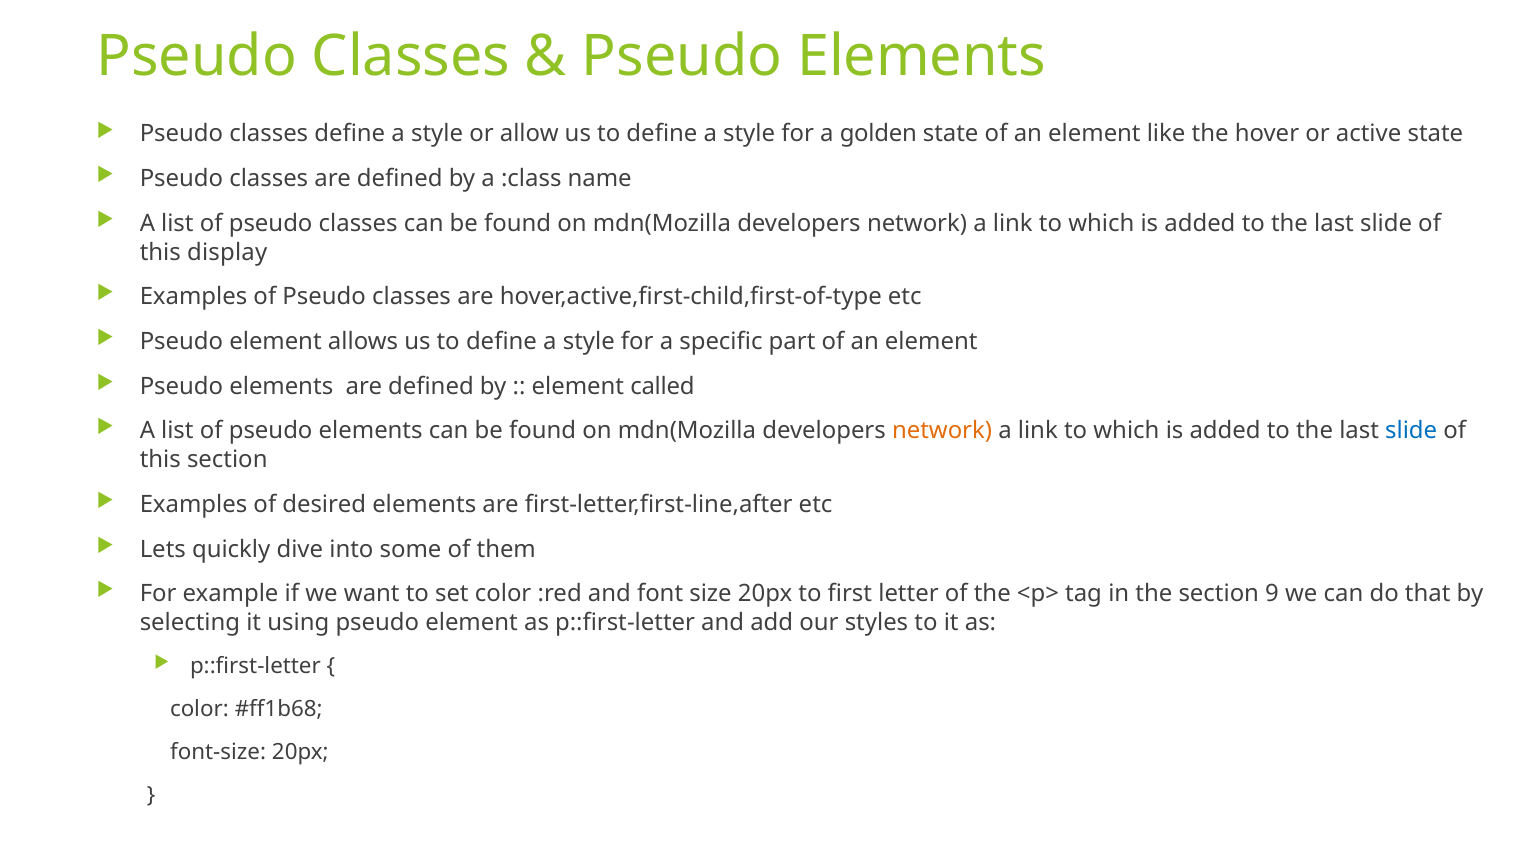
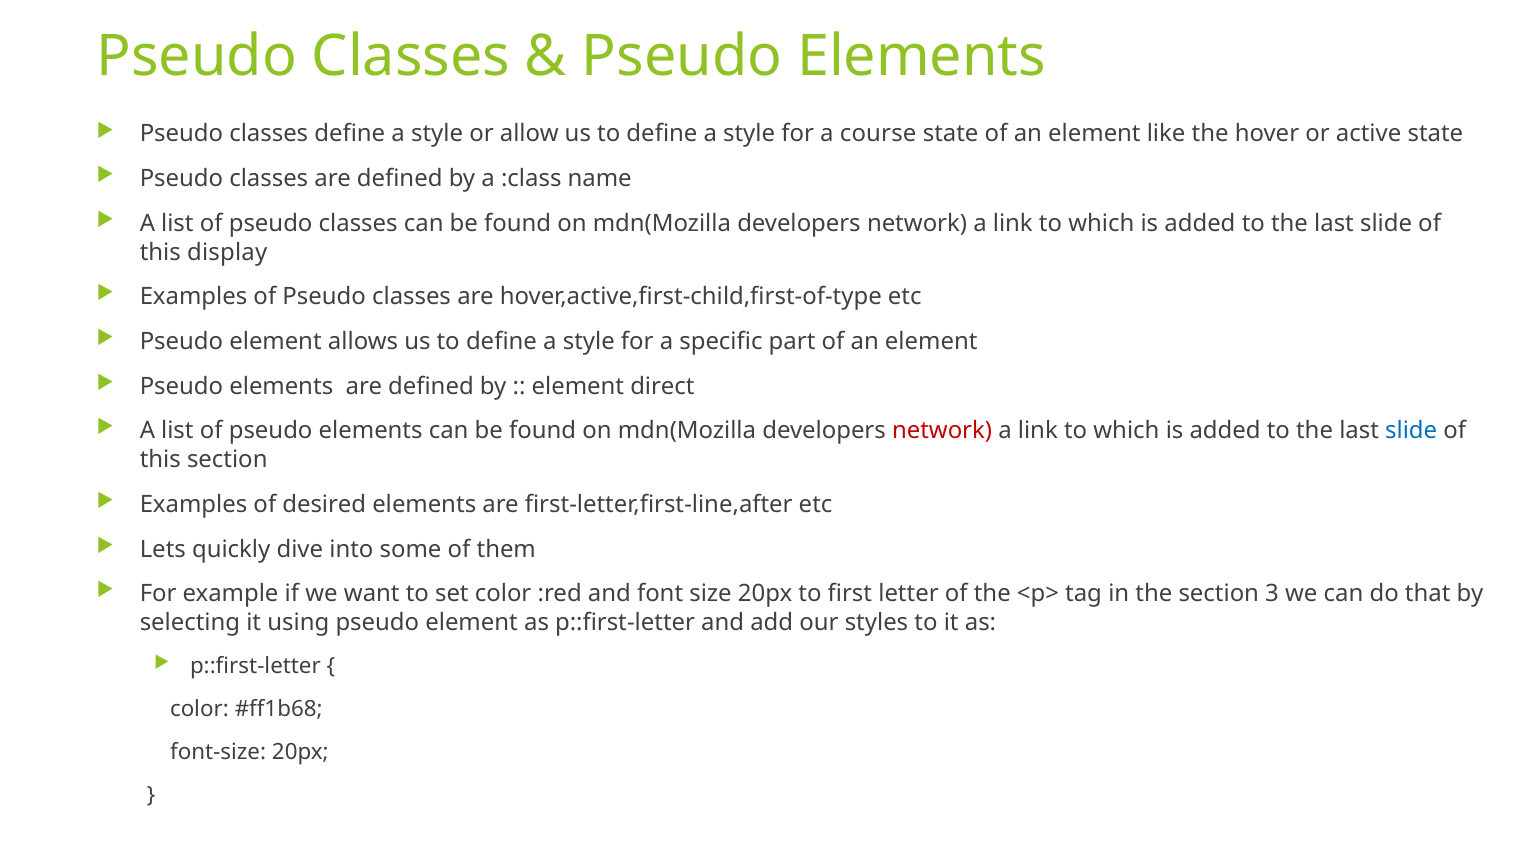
golden: golden -> course
called: called -> direct
network at (942, 431) colour: orange -> red
9: 9 -> 3
